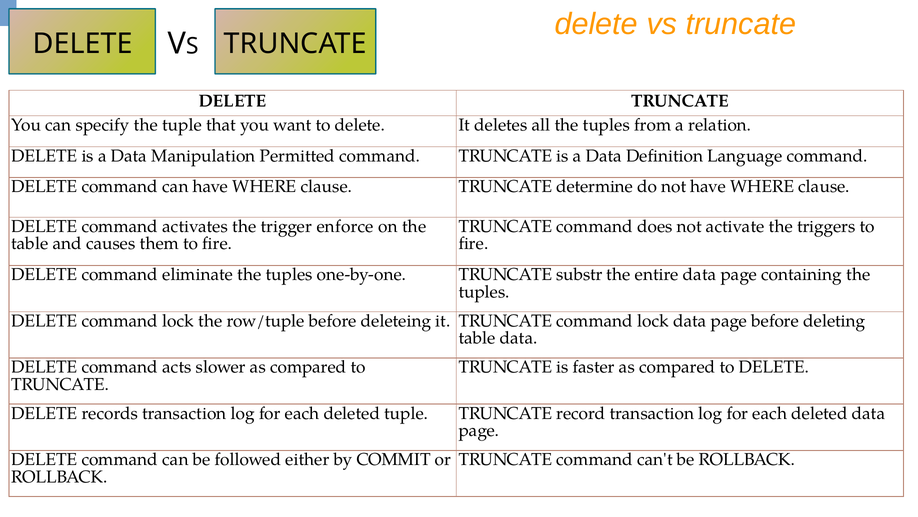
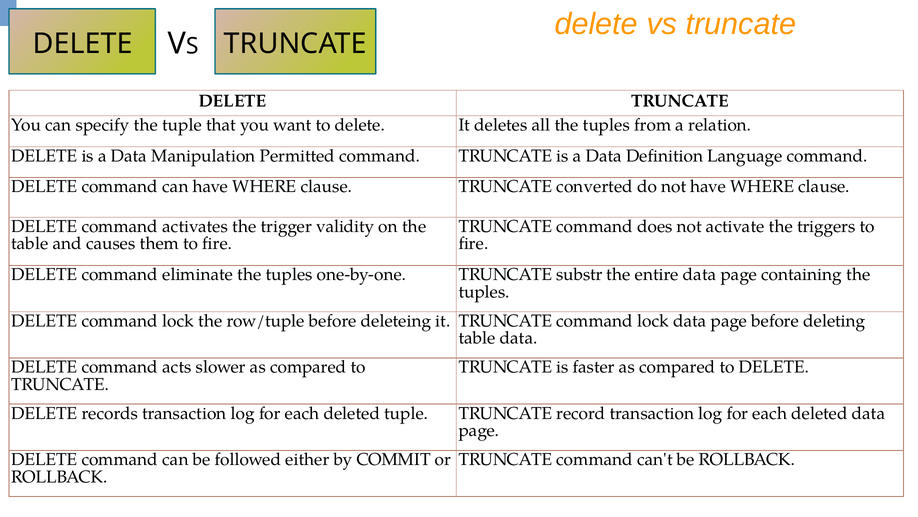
determine: determine -> converted
enforce: enforce -> validity
